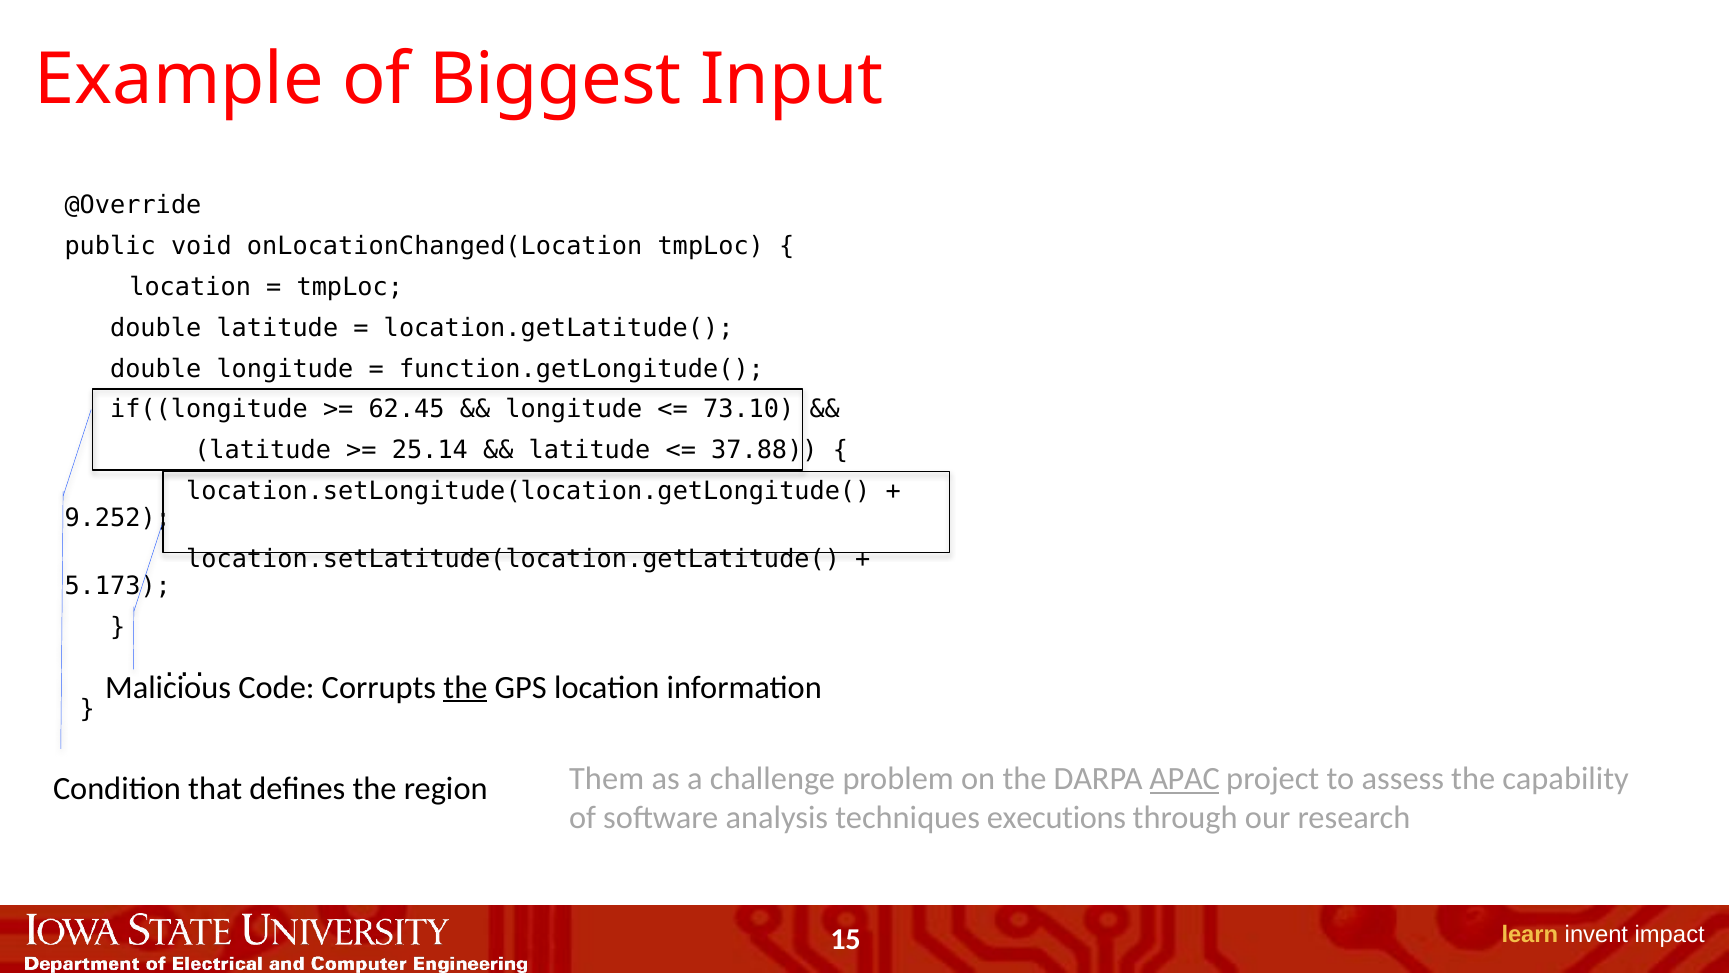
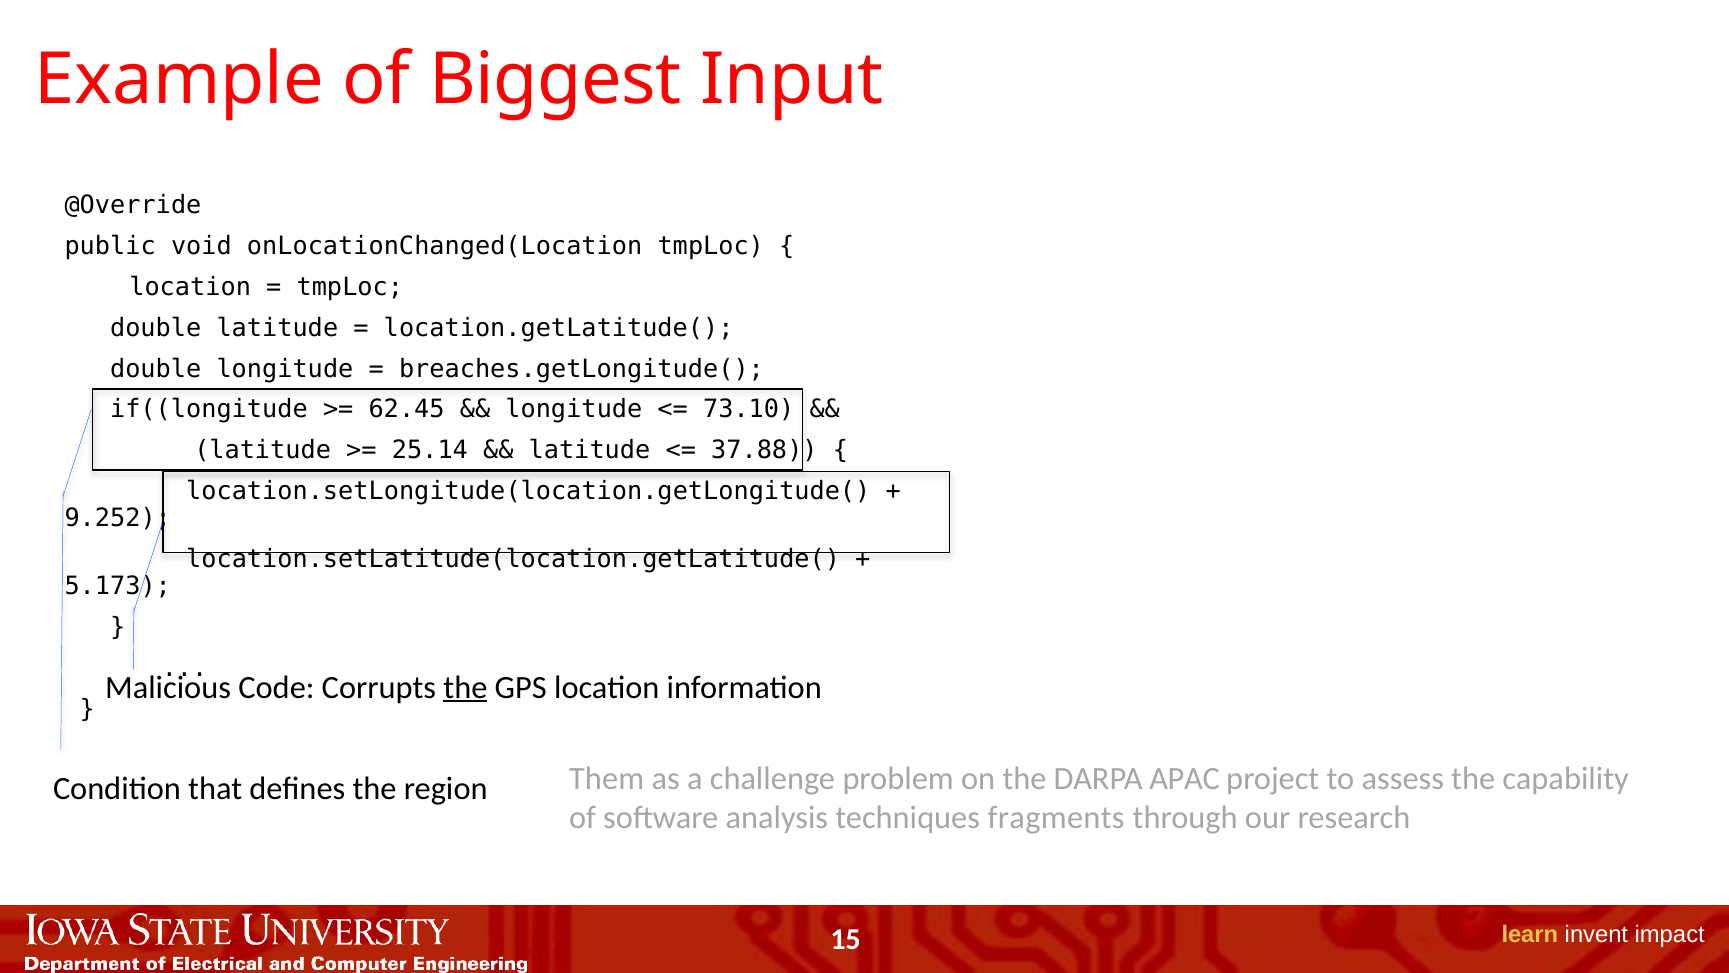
function.getLongitude(: function.getLongitude( -> breaches.getLongitude(
APAC underline: present -> none
executions: executions -> fragments
